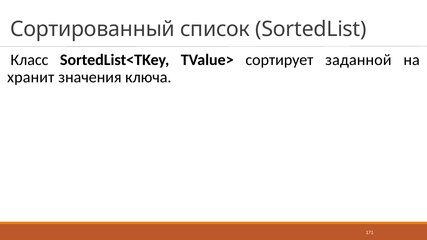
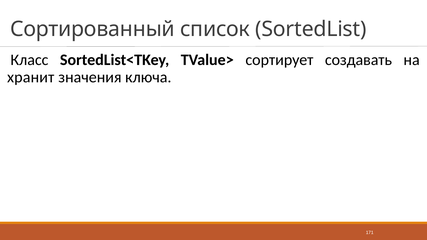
заданной: заданной -> создавать
